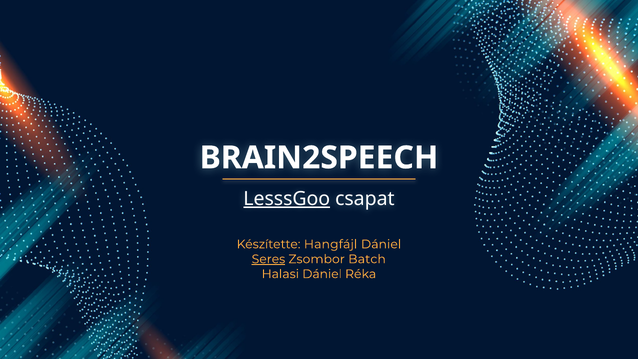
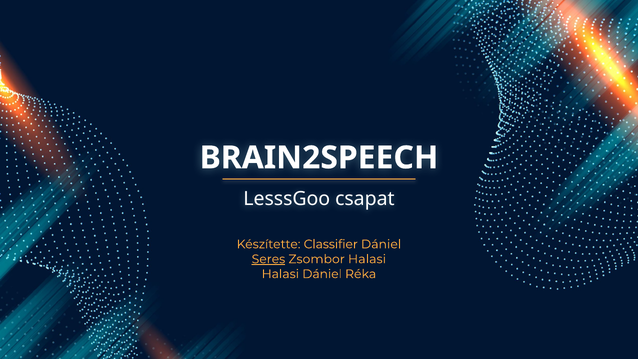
LesssGoo underline: present -> none
Hangfájl: Hangfájl -> Classifier
Zsombor Batch: Batch -> Halasi
